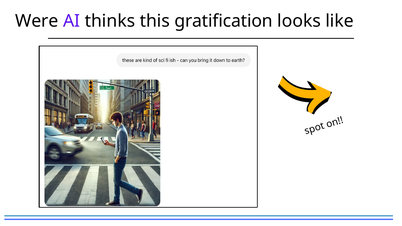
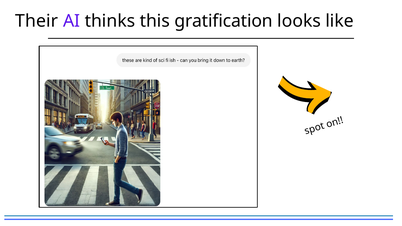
Were: Were -> Their
